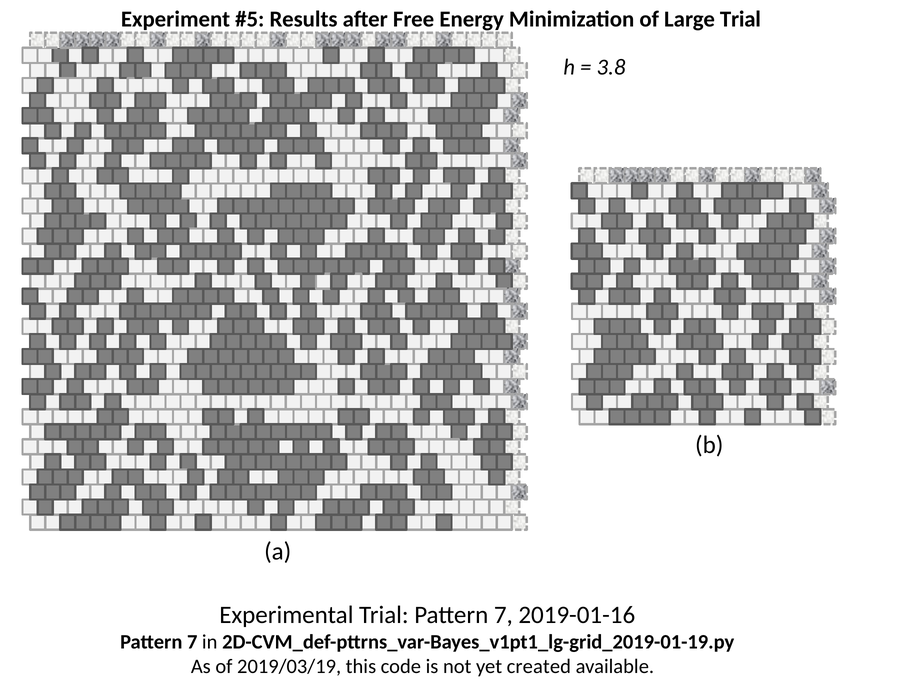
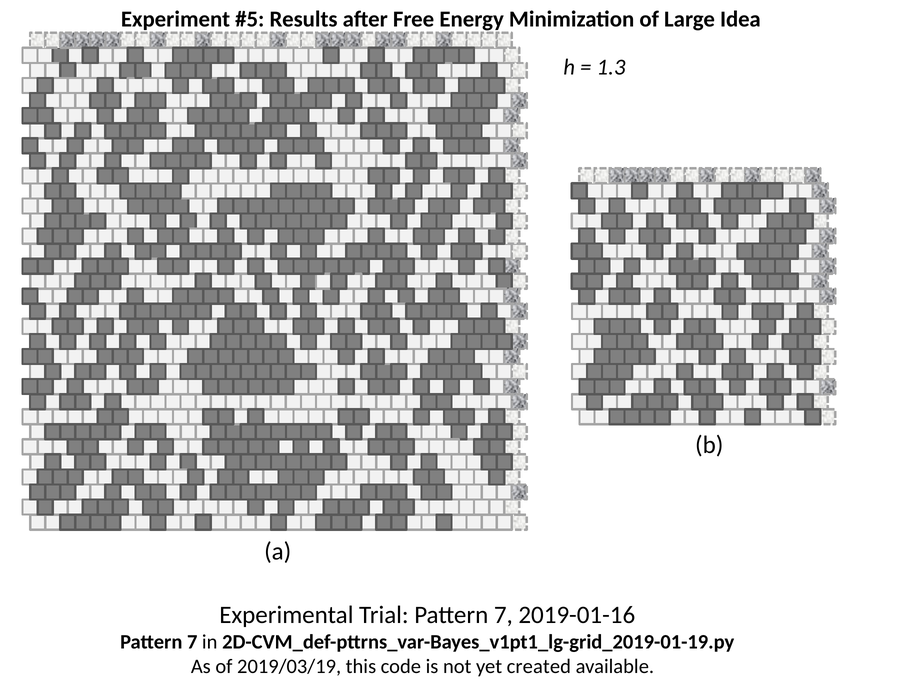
Large Trial: Trial -> Idea
3.8: 3.8 -> 1.3
